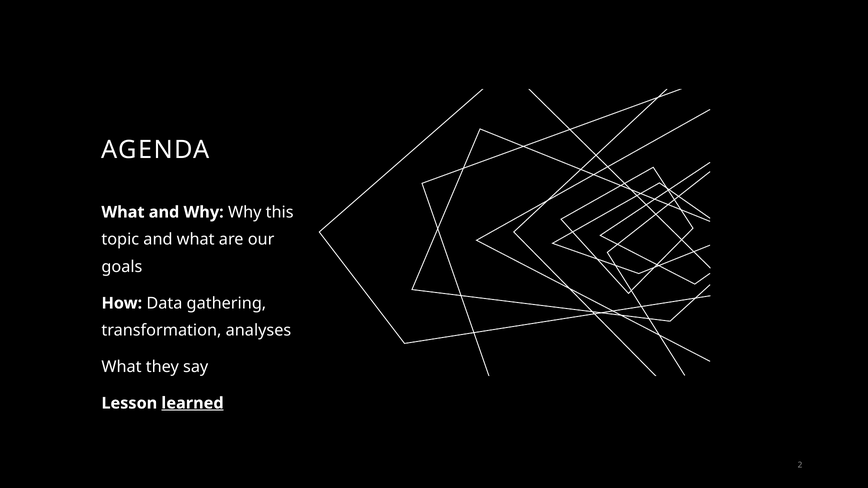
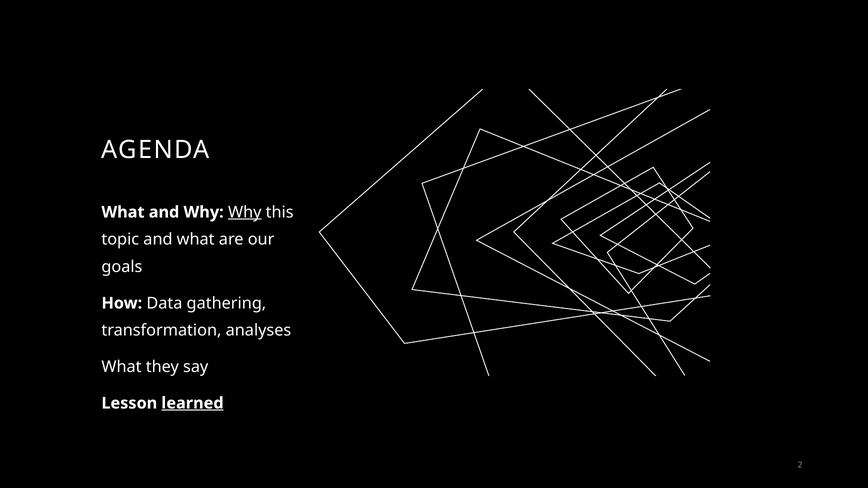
Why at (245, 212) underline: none -> present
